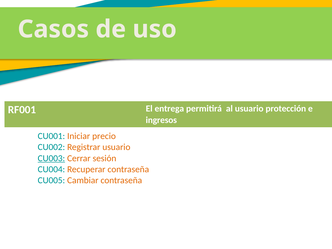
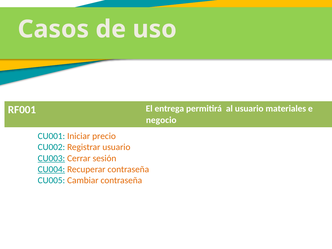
protección: protección -> materiales
ingresos: ingresos -> negocio
CU004 underline: none -> present
